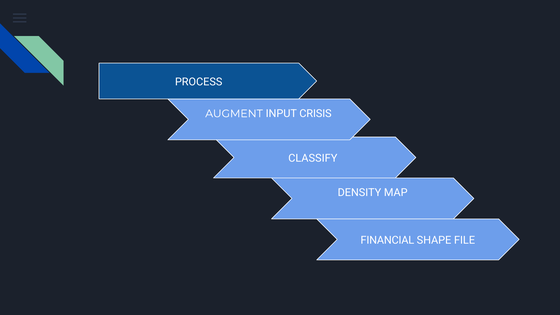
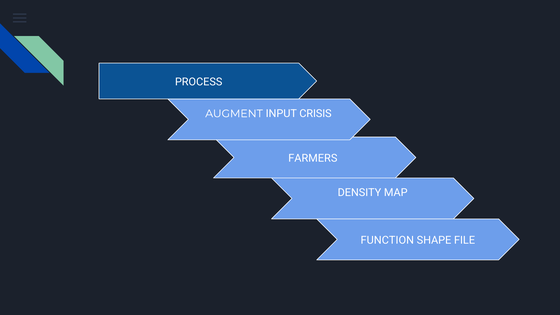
CLASSIFY: CLASSIFY -> FARMERS
FINANCIAL: FINANCIAL -> FUNCTION
